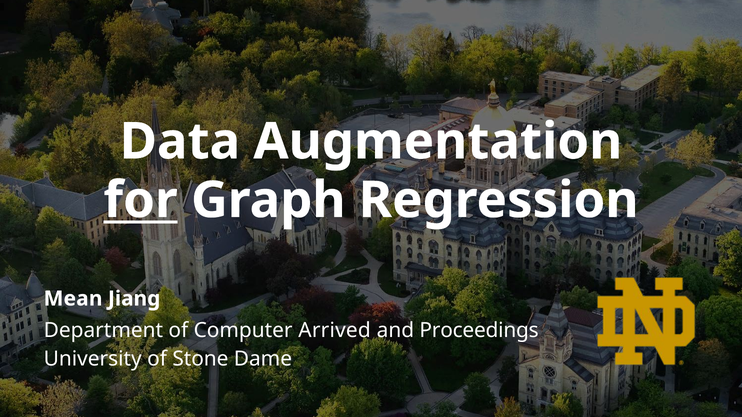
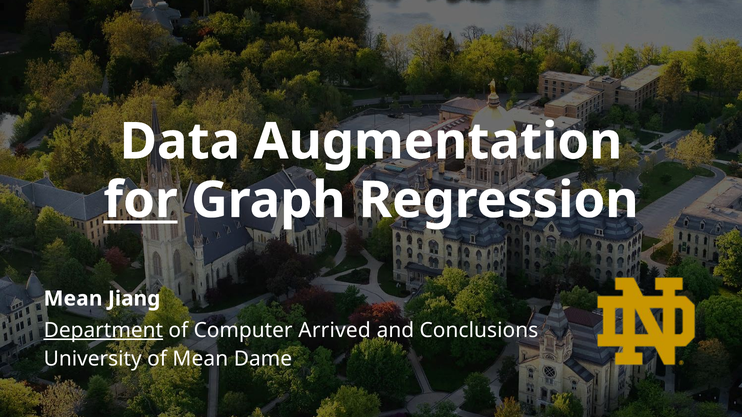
Department underline: none -> present
Proceedings: Proceedings -> Conclusions
of Stone: Stone -> Mean
